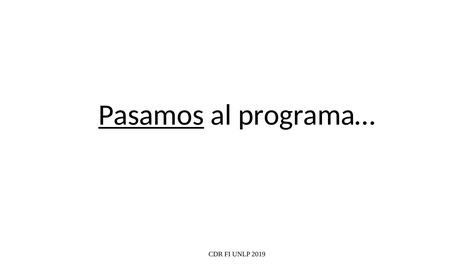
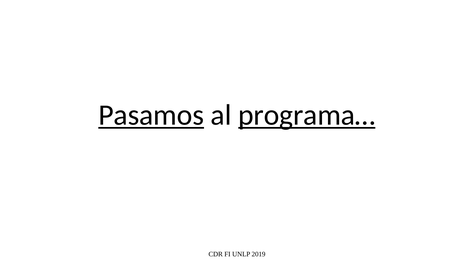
programa… underline: none -> present
